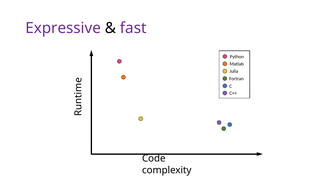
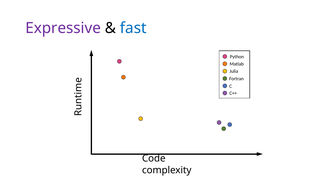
fast colour: purple -> blue
